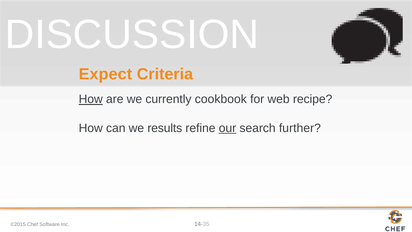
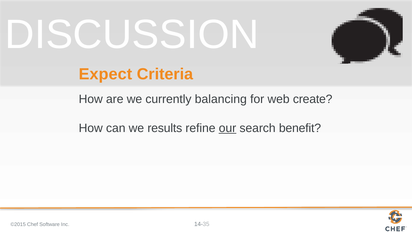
How at (91, 99) underline: present -> none
cookbook: cookbook -> balancing
recipe: recipe -> create
further: further -> benefit
